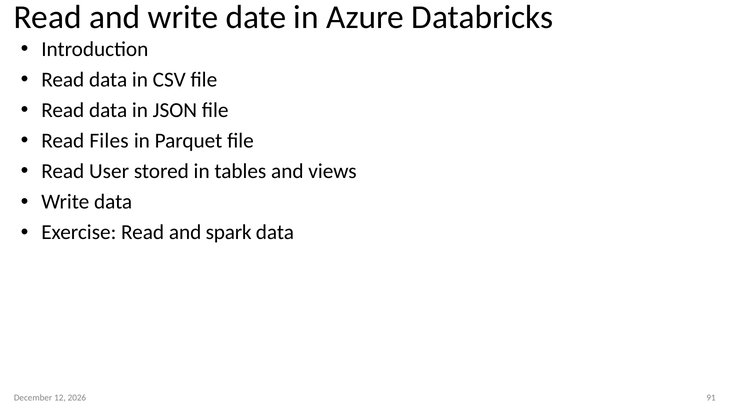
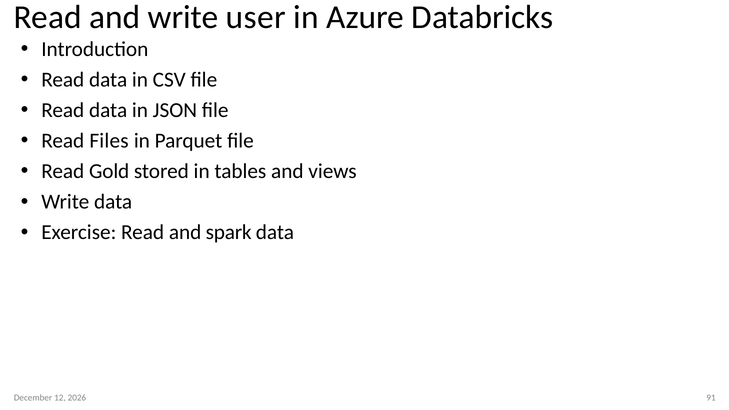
date: date -> user
User: User -> Gold
